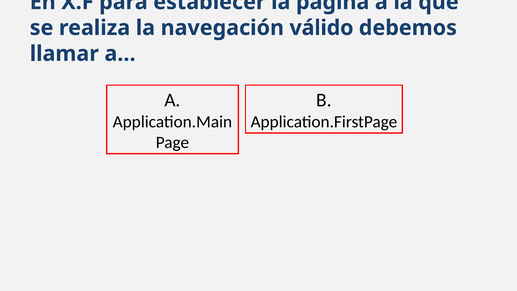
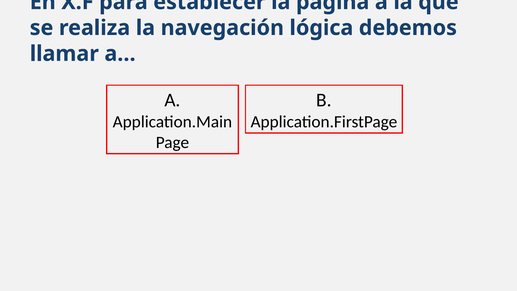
válido: válido -> lógica
